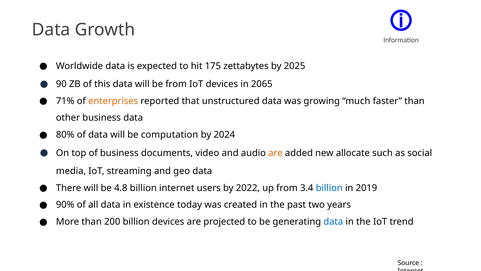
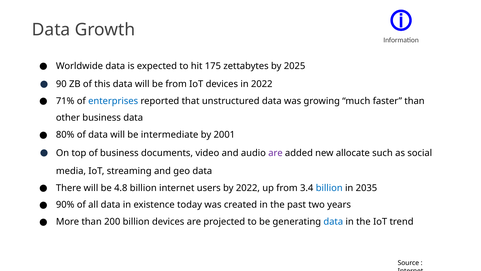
in 2065: 2065 -> 2022
enterprises colour: orange -> blue
computation: computation -> intermediate
2024: 2024 -> 2001
are at (275, 153) colour: orange -> purple
2019: 2019 -> 2035
